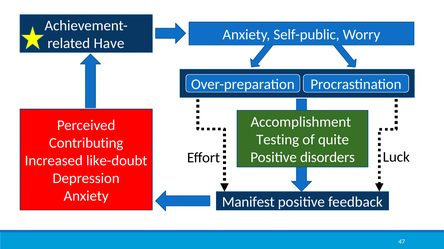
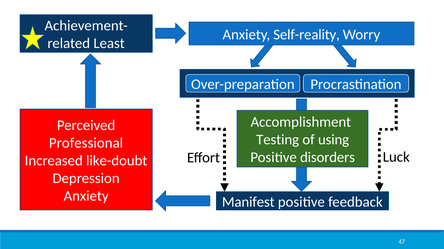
Self-public: Self-public -> Self-reality
Have: Have -> Least
quite: quite -> using
Contributing: Contributing -> Professional
